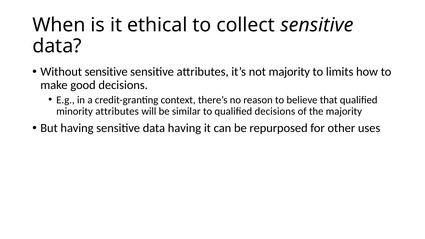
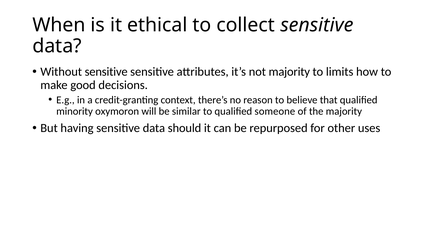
minority attributes: attributes -> oxymoron
qualified decisions: decisions -> someone
data having: having -> should
